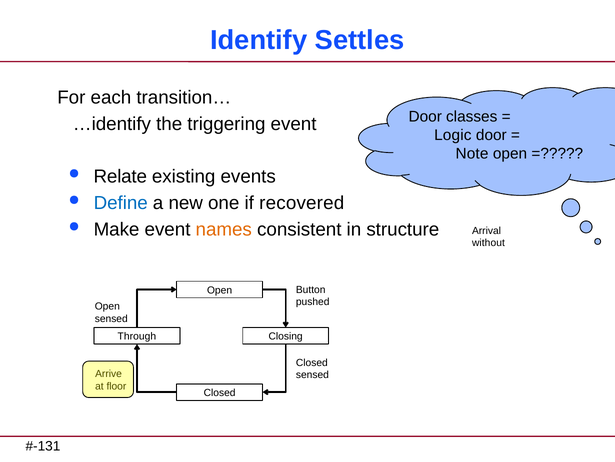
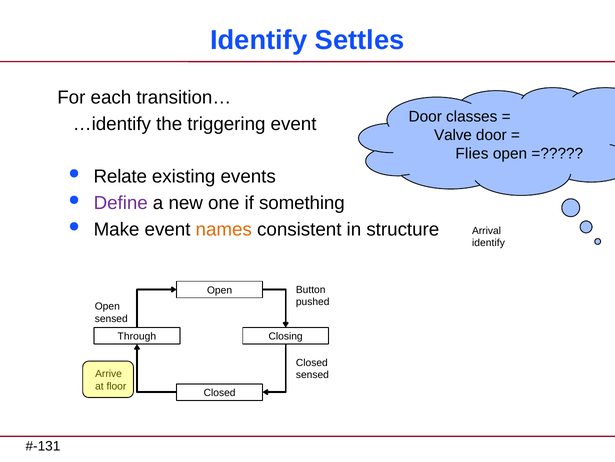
Logic: Logic -> Valve
Note: Note -> Flies
Define colour: blue -> purple
recovered: recovered -> something
without at (488, 243): without -> identify
